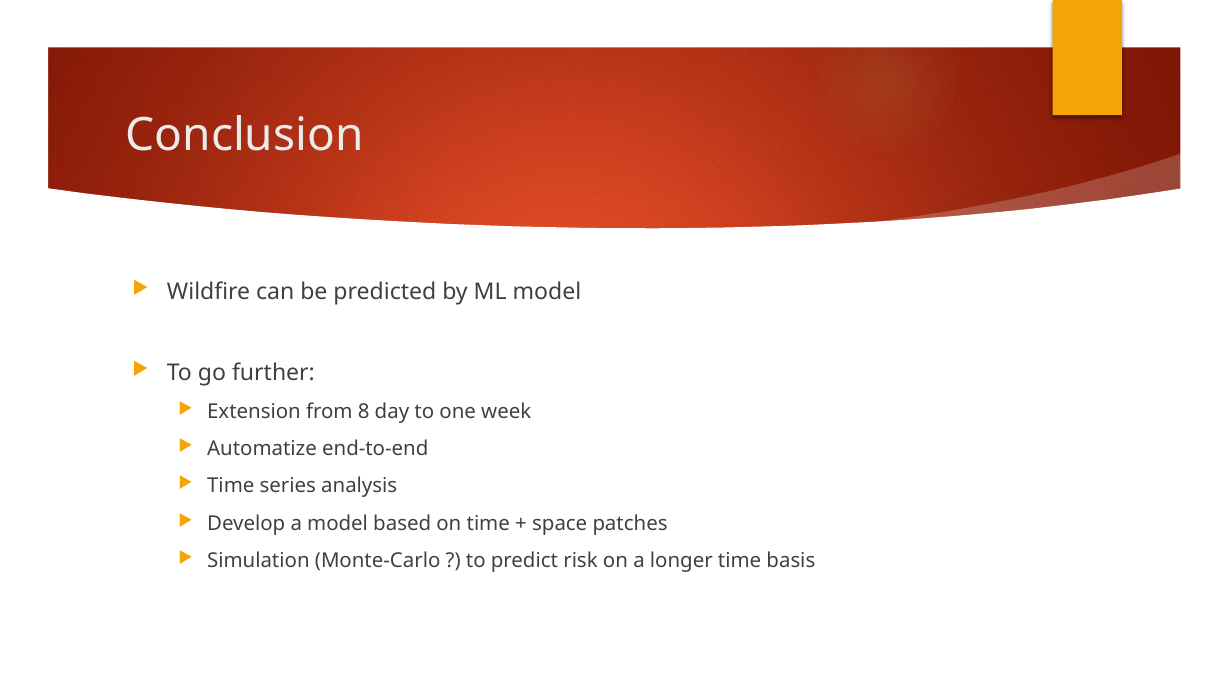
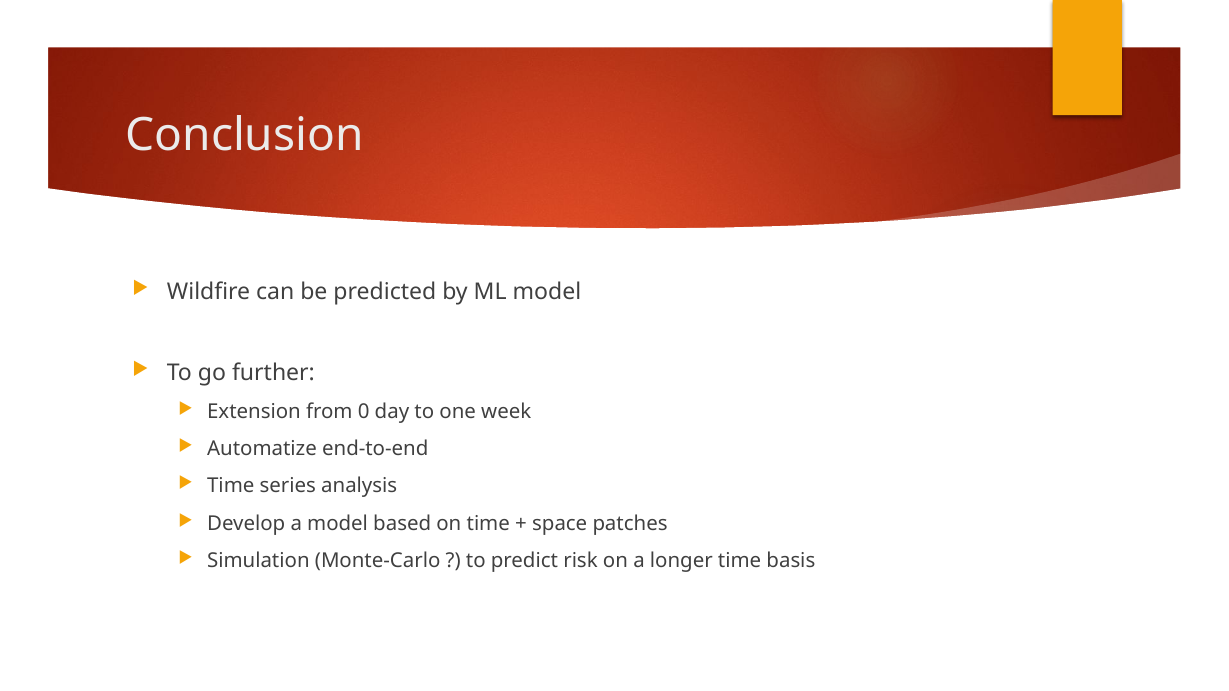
8: 8 -> 0
